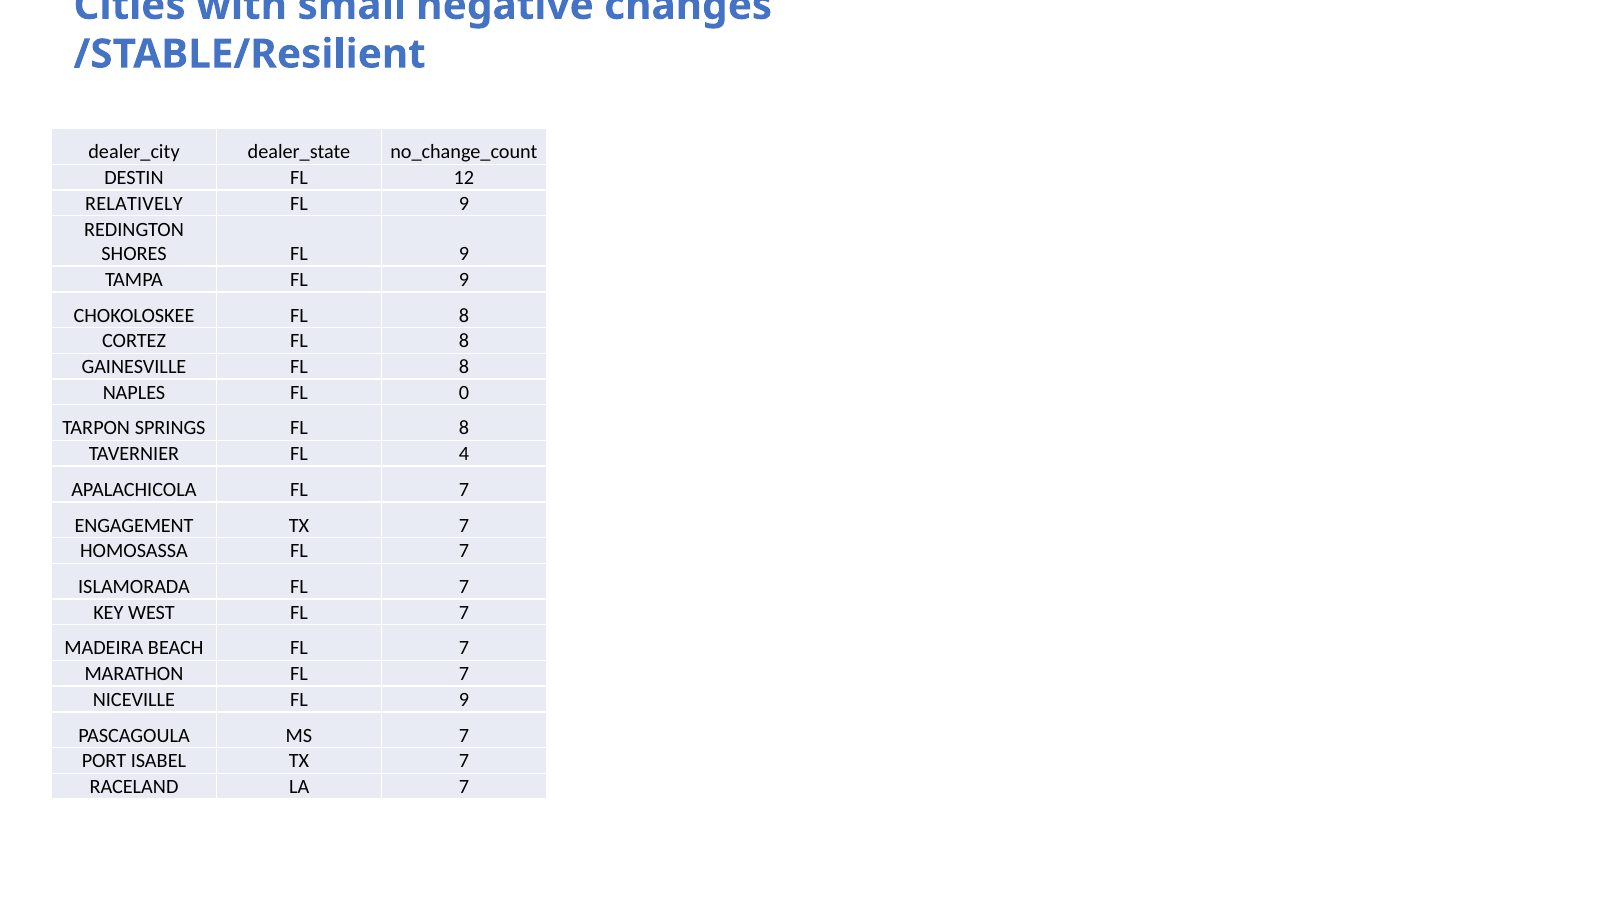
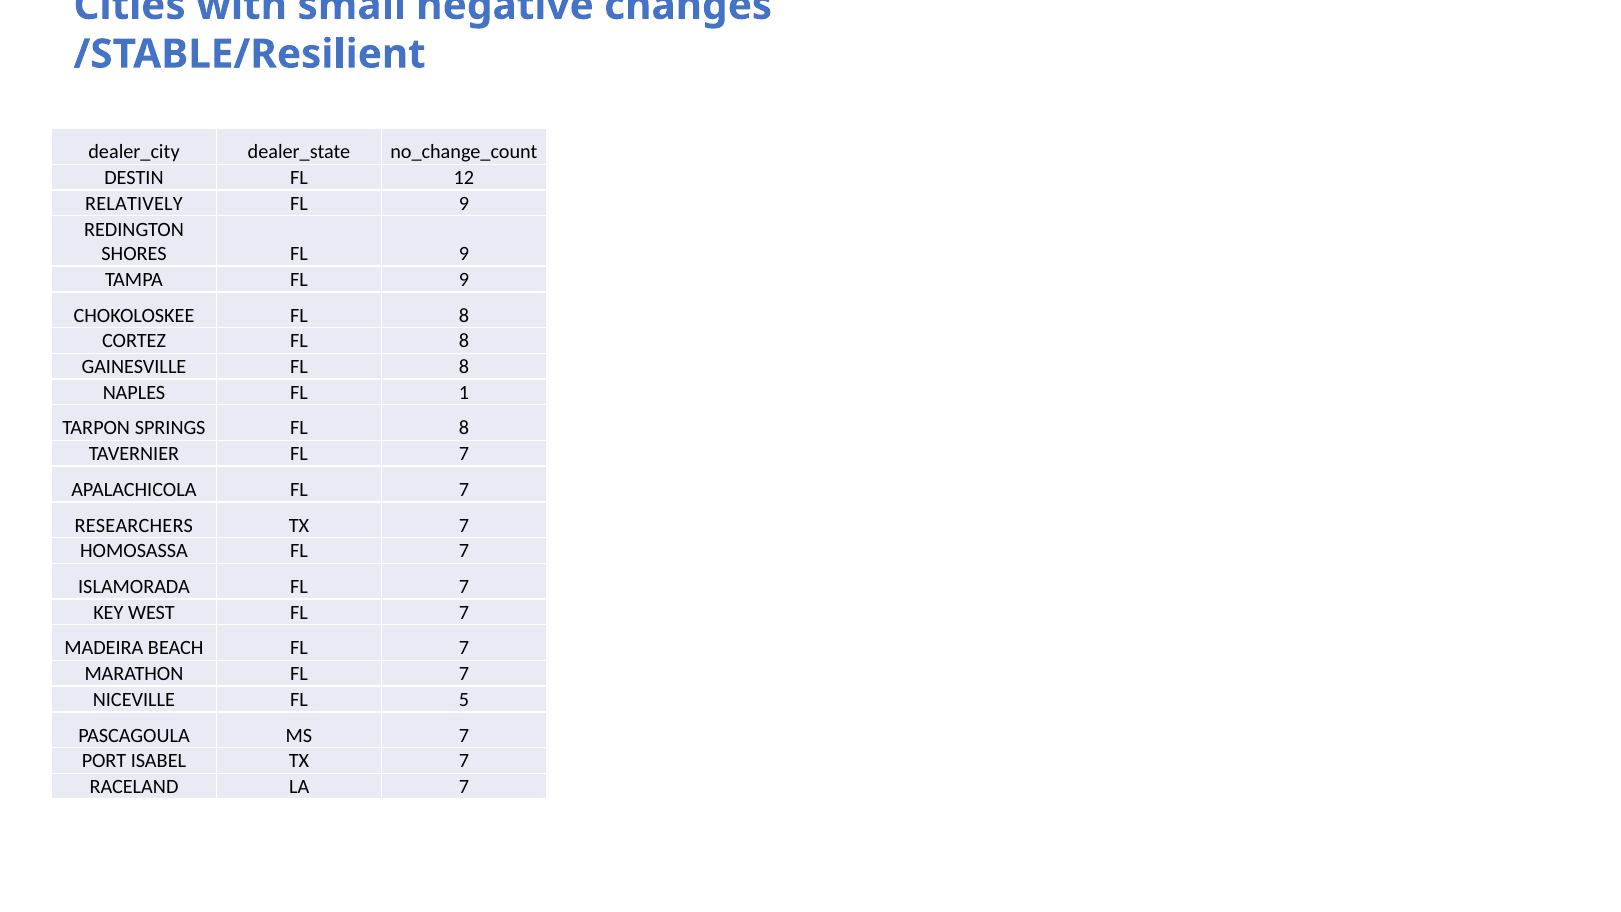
0: 0 -> 1
TAVERNIER FL 4: 4 -> 7
ENGAGEMENT: ENGAGEMENT -> RESEARCHERS
NICEVILLE FL 9: 9 -> 5
